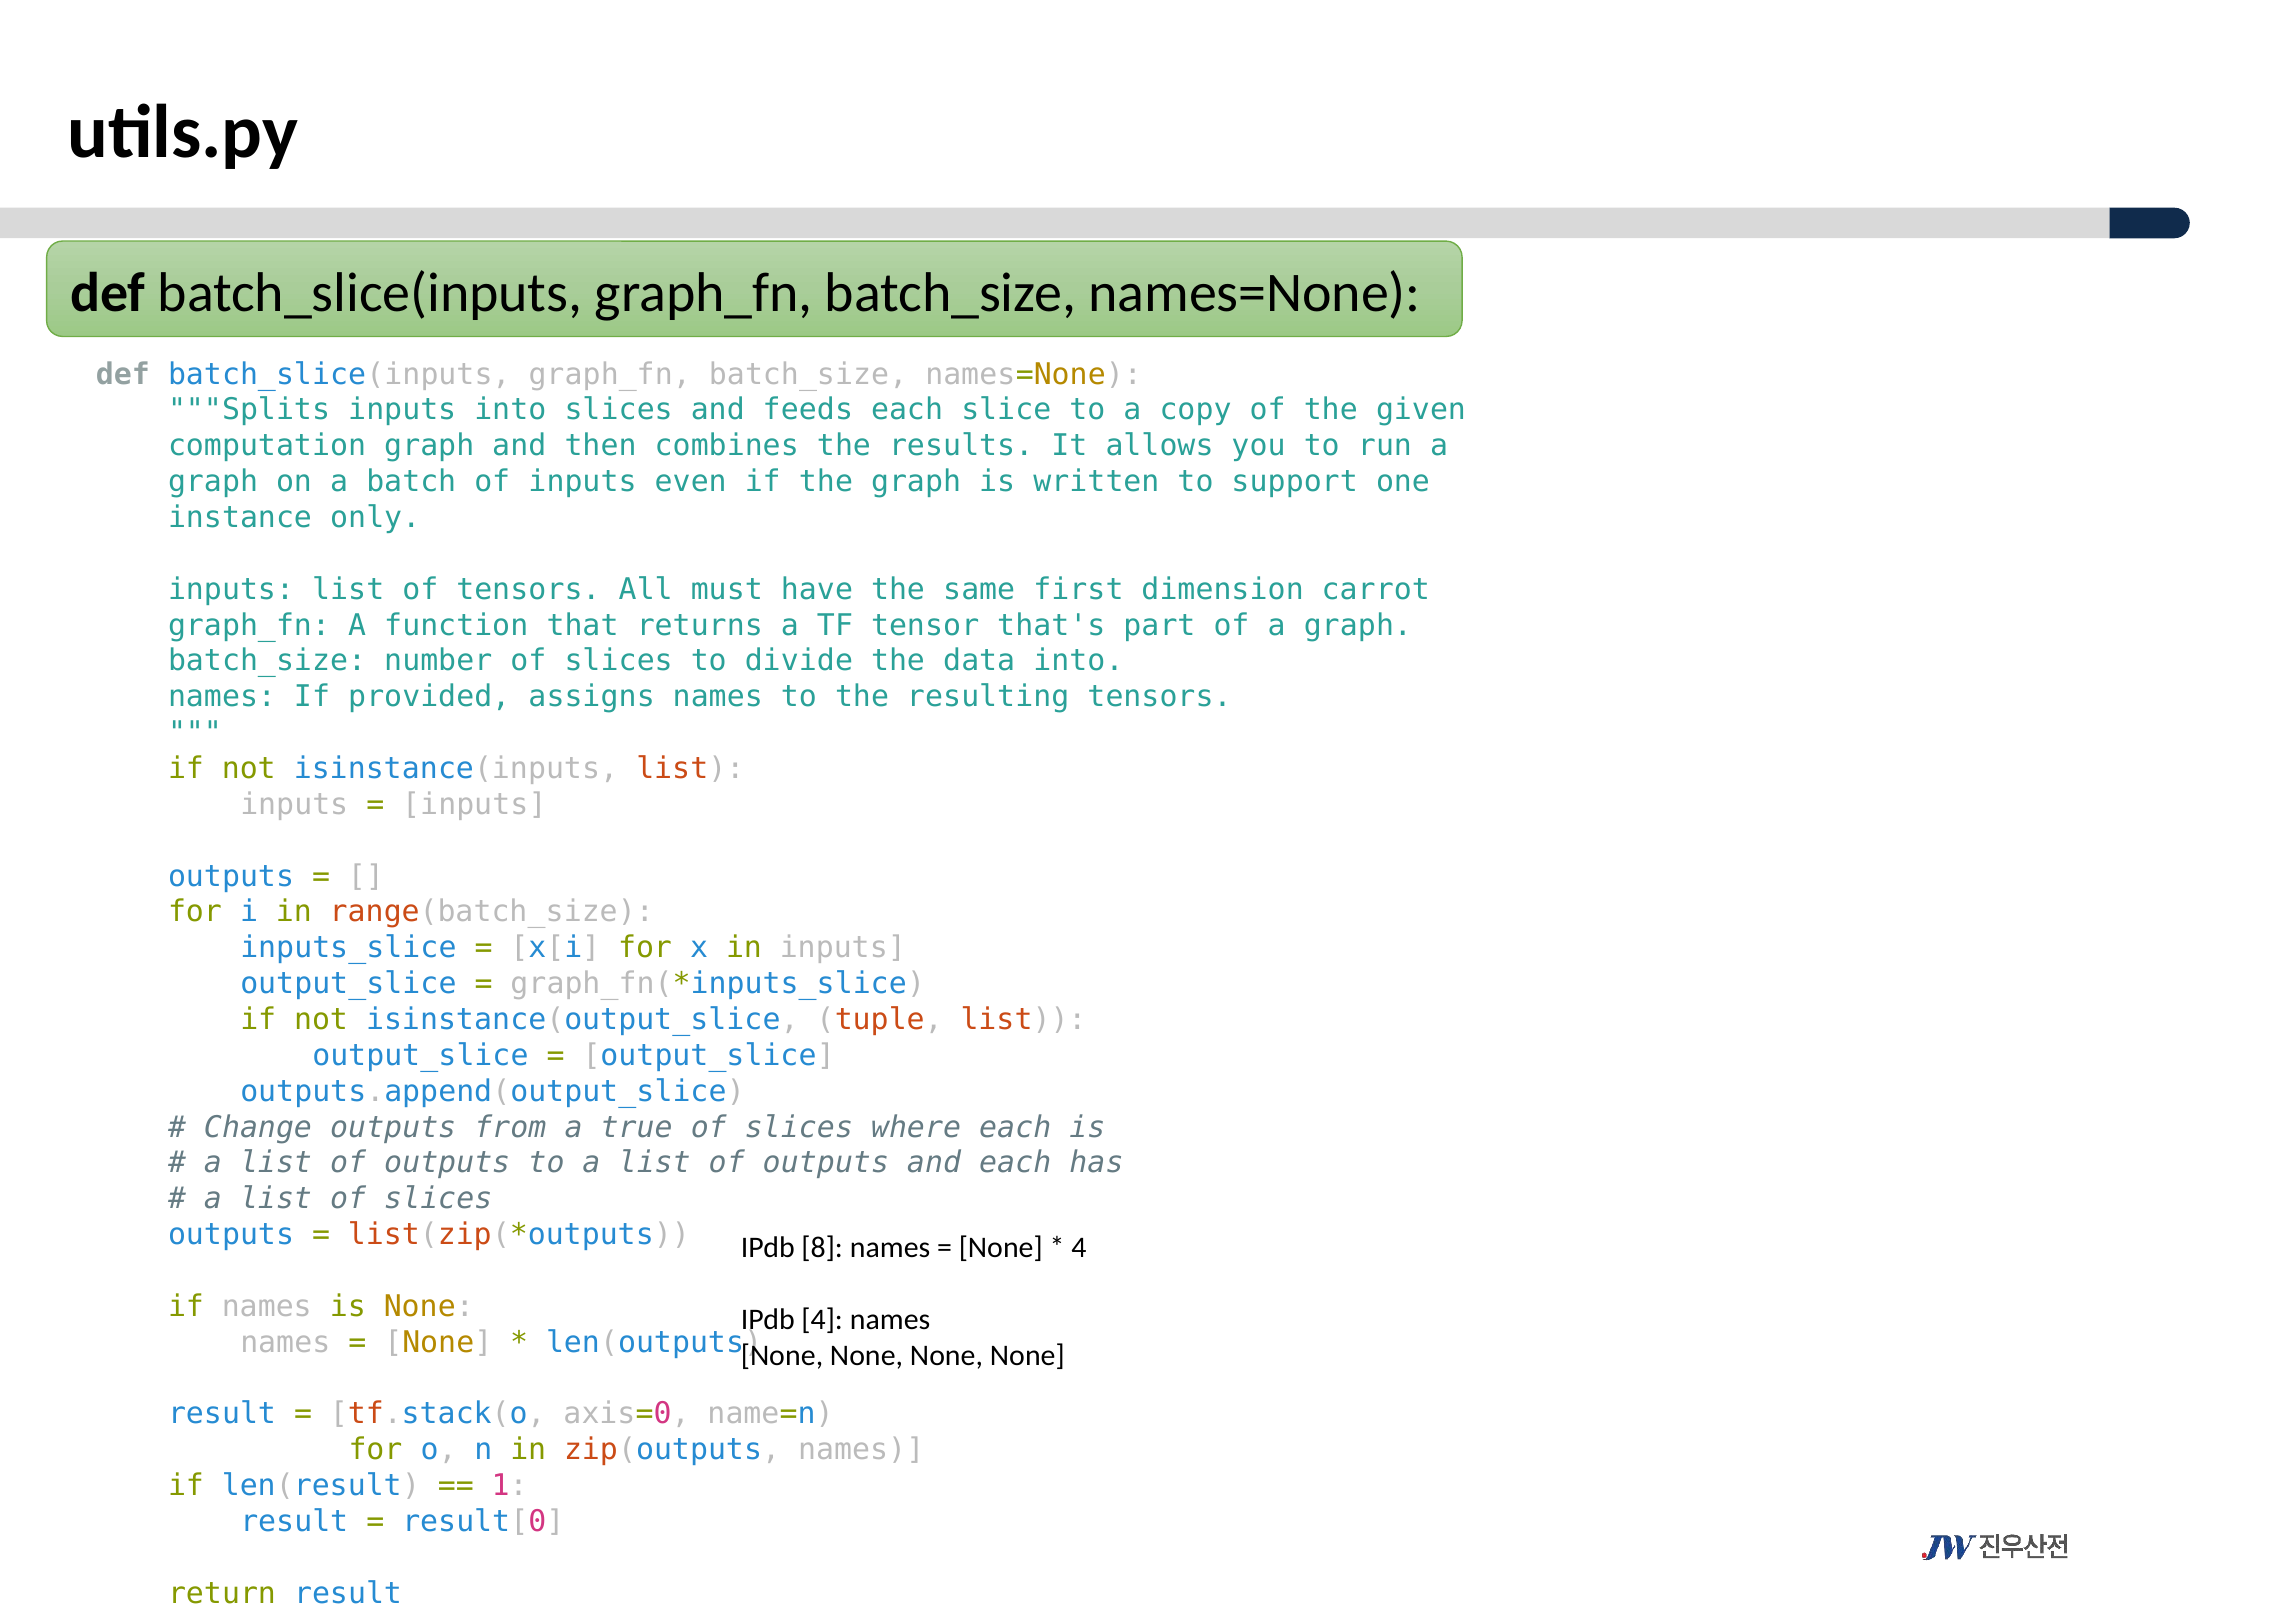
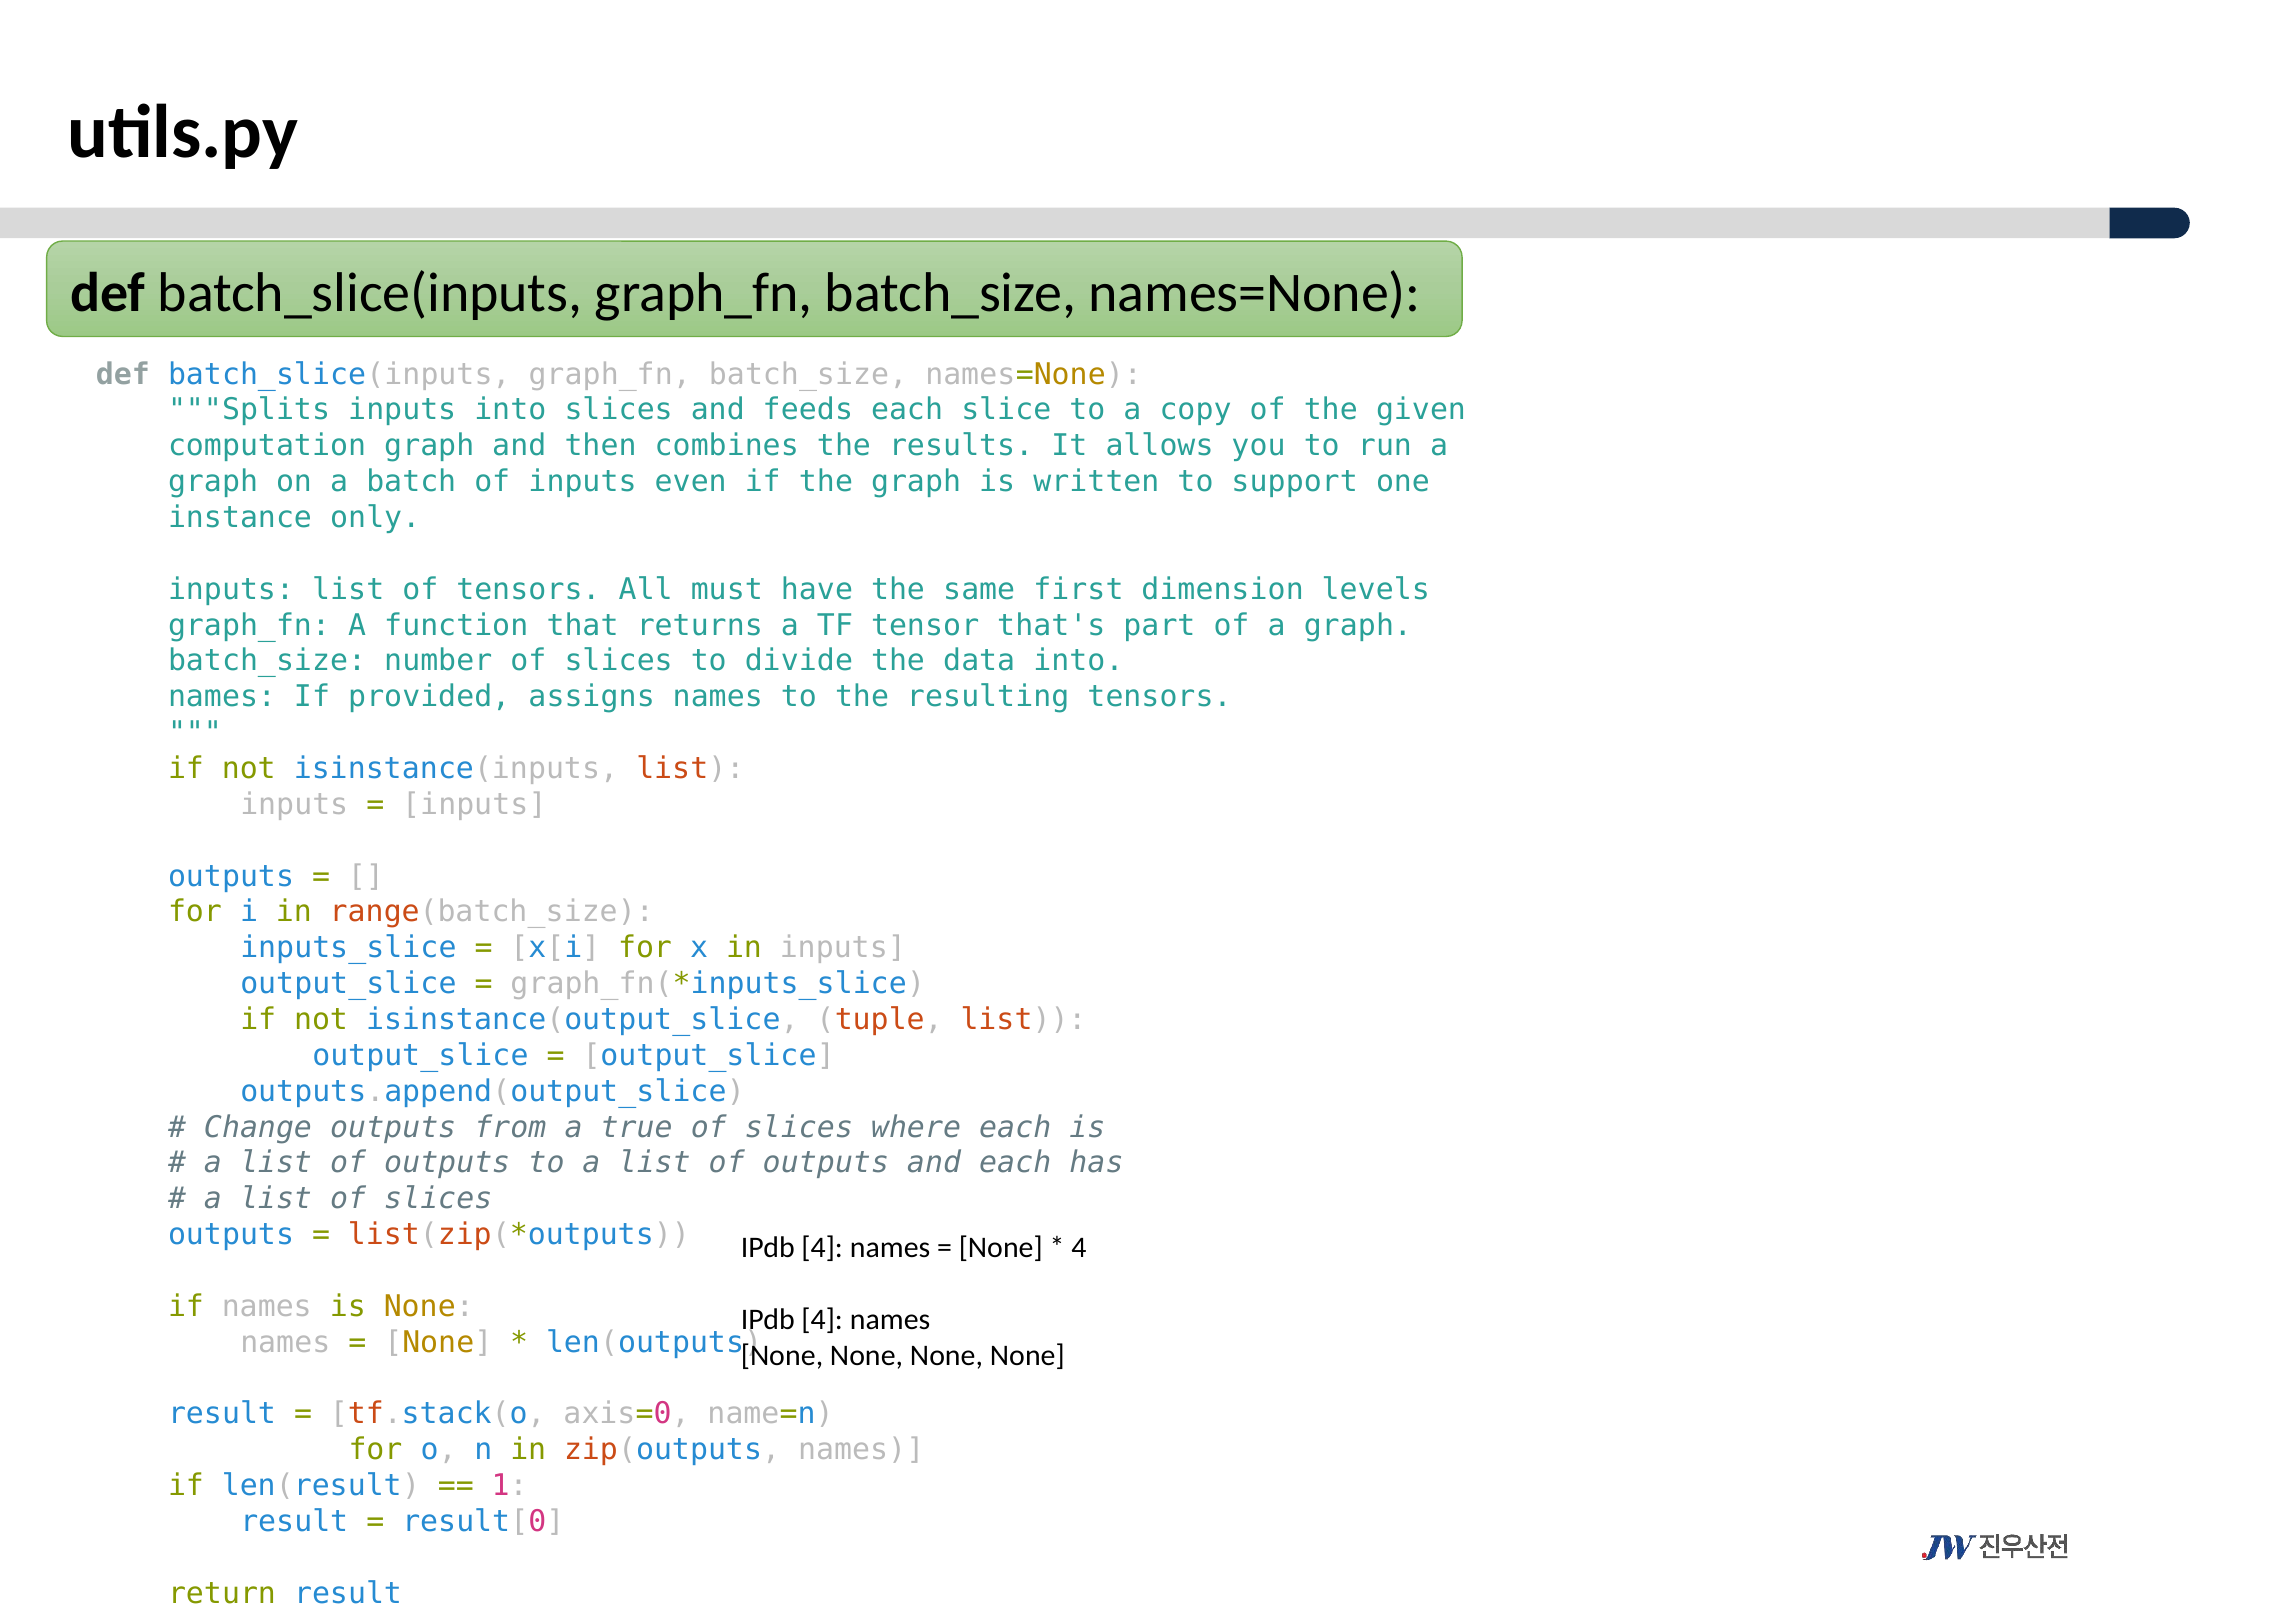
carrot: carrot -> levels
8 at (822, 1248): 8 -> 4
